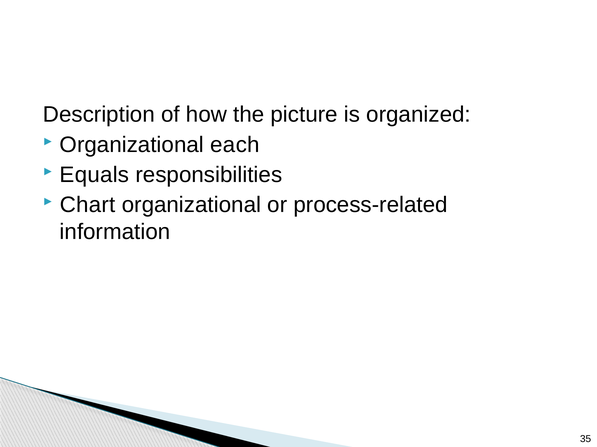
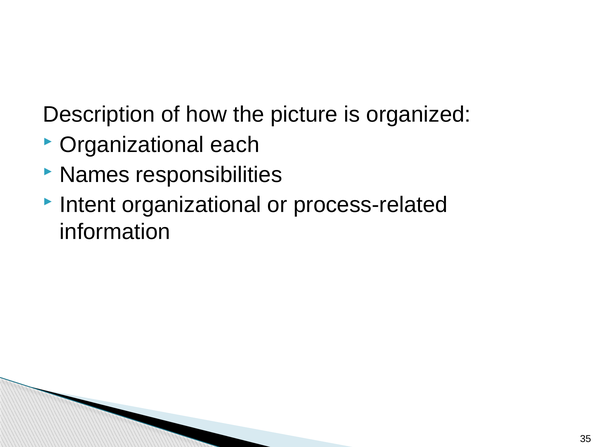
Equals: Equals -> Names
Chart: Chart -> Intent
